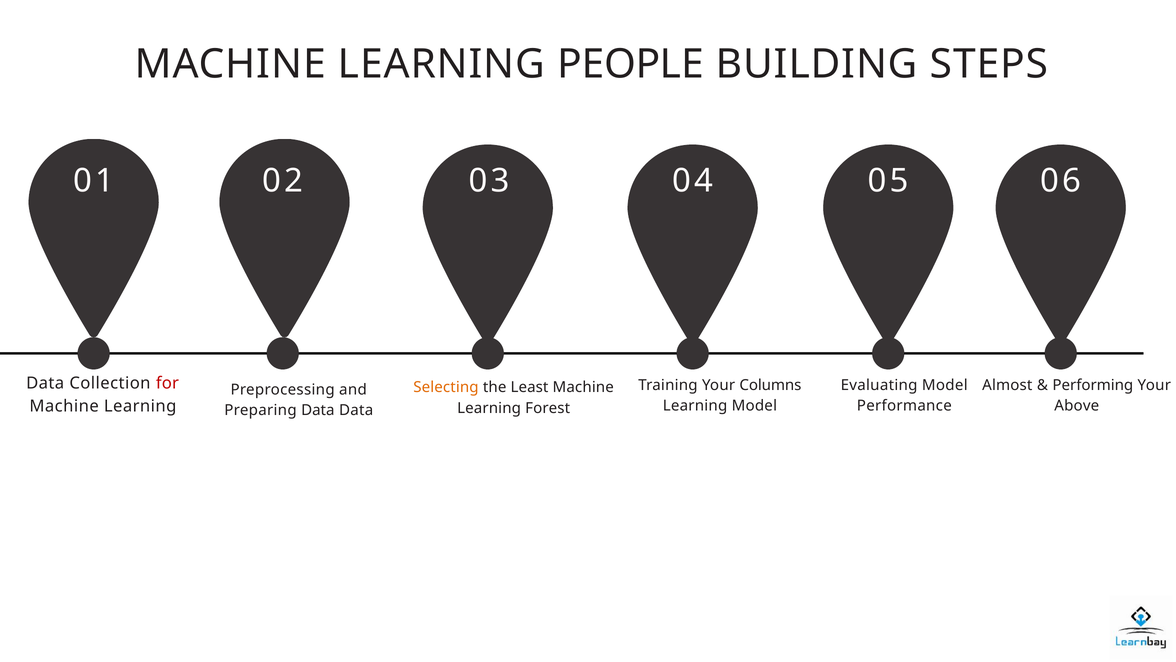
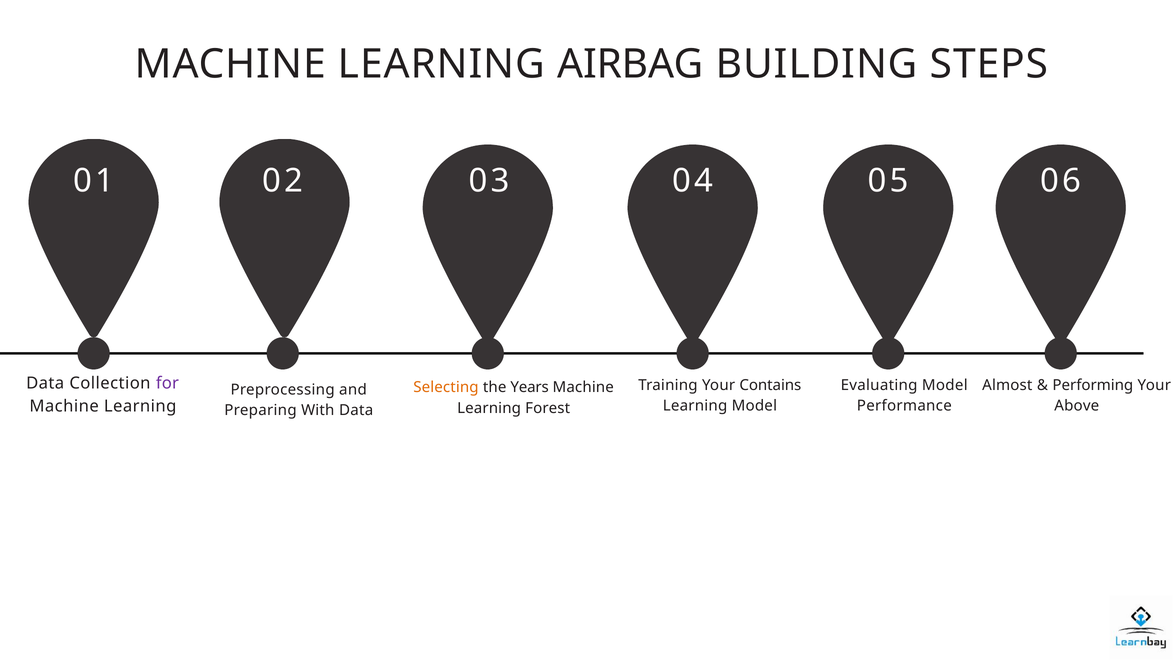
PEOPLE: PEOPLE -> AIRBAG
for colour: red -> purple
Columns: Columns -> Contains
Least: Least -> Years
Preparing Data: Data -> With
